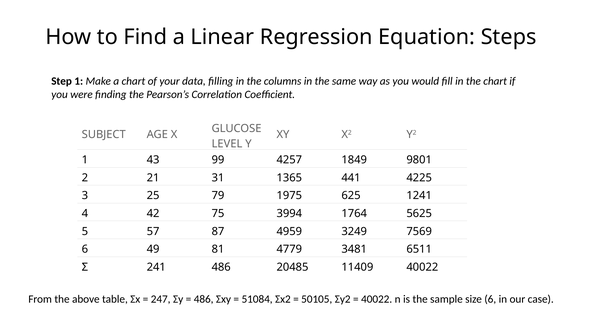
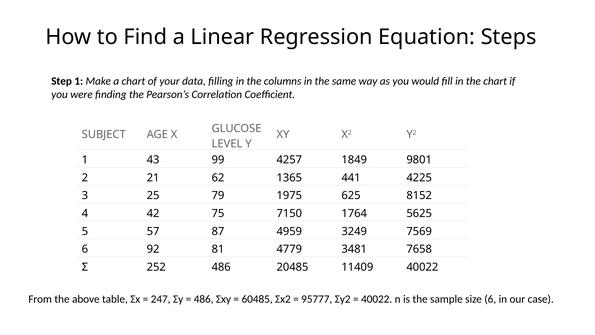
31: 31 -> 62
1241: 1241 -> 8152
3994: 3994 -> 7150
49: 49 -> 92
6511: 6511 -> 7658
241: 241 -> 252
51084: 51084 -> 60485
50105: 50105 -> 95777
